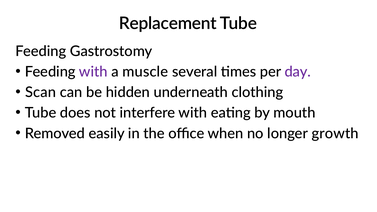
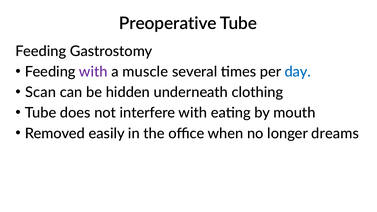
Replacement: Replacement -> Preoperative
day colour: purple -> blue
growth: growth -> dreams
